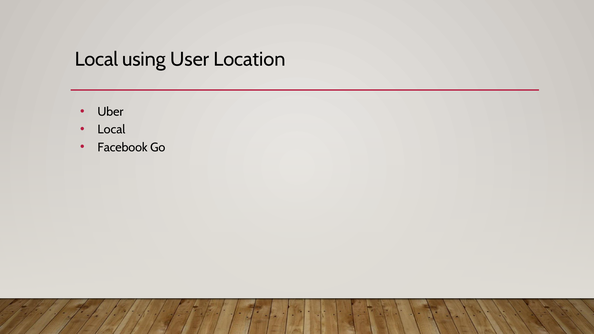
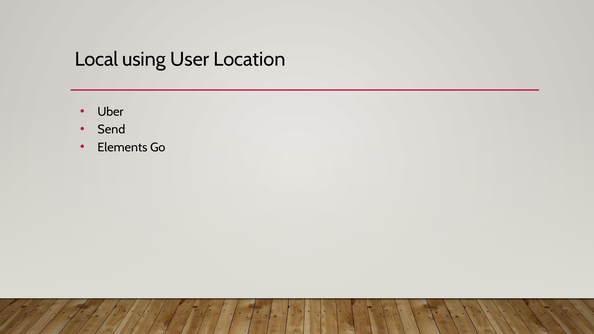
Local at (111, 130): Local -> Send
Facebook: Facebook -> Elements
